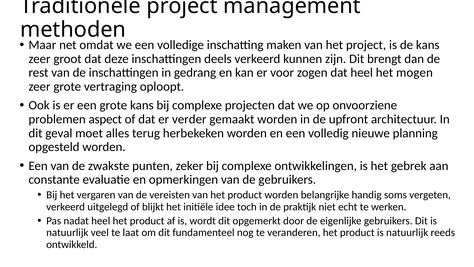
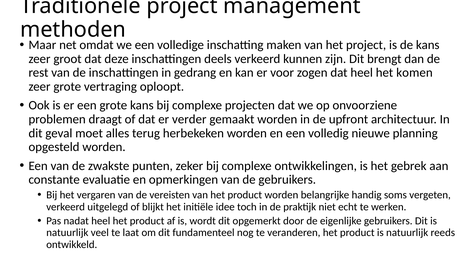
mogen: mogen -> komen
aspect: aspect -> draagt
